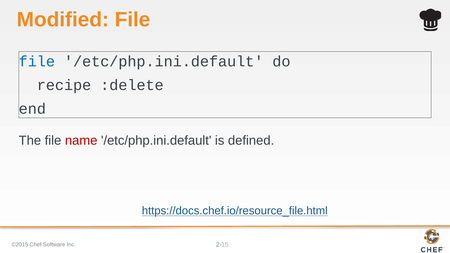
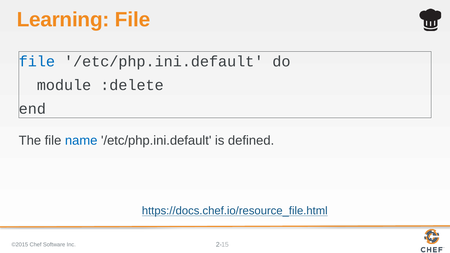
Modified: Modified -> Learning
recipe: recipe -> module
name colour: red -> blue
